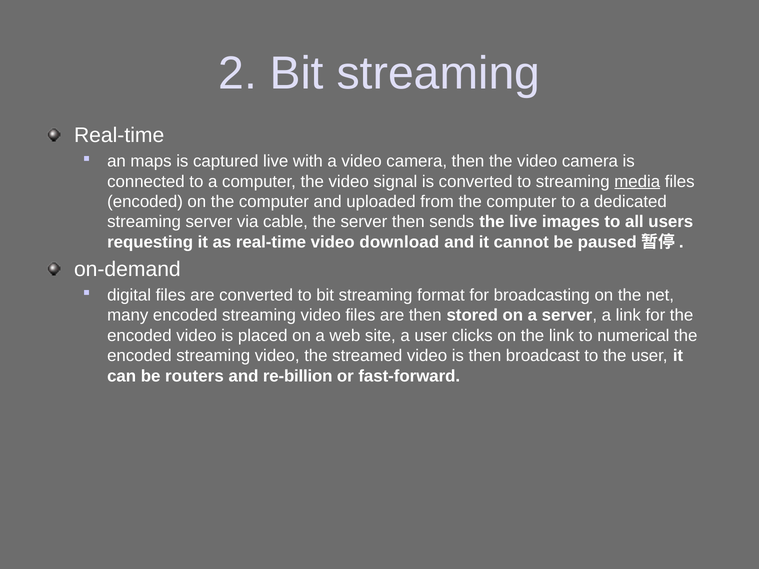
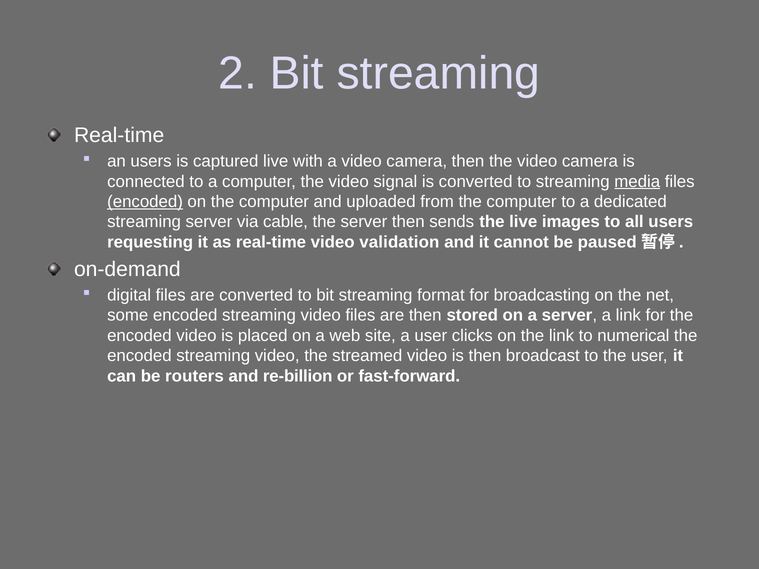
an maps: maps -> users
encoded at (145, 202) underline: none -> present
download: download -> validation
many: many -> some
